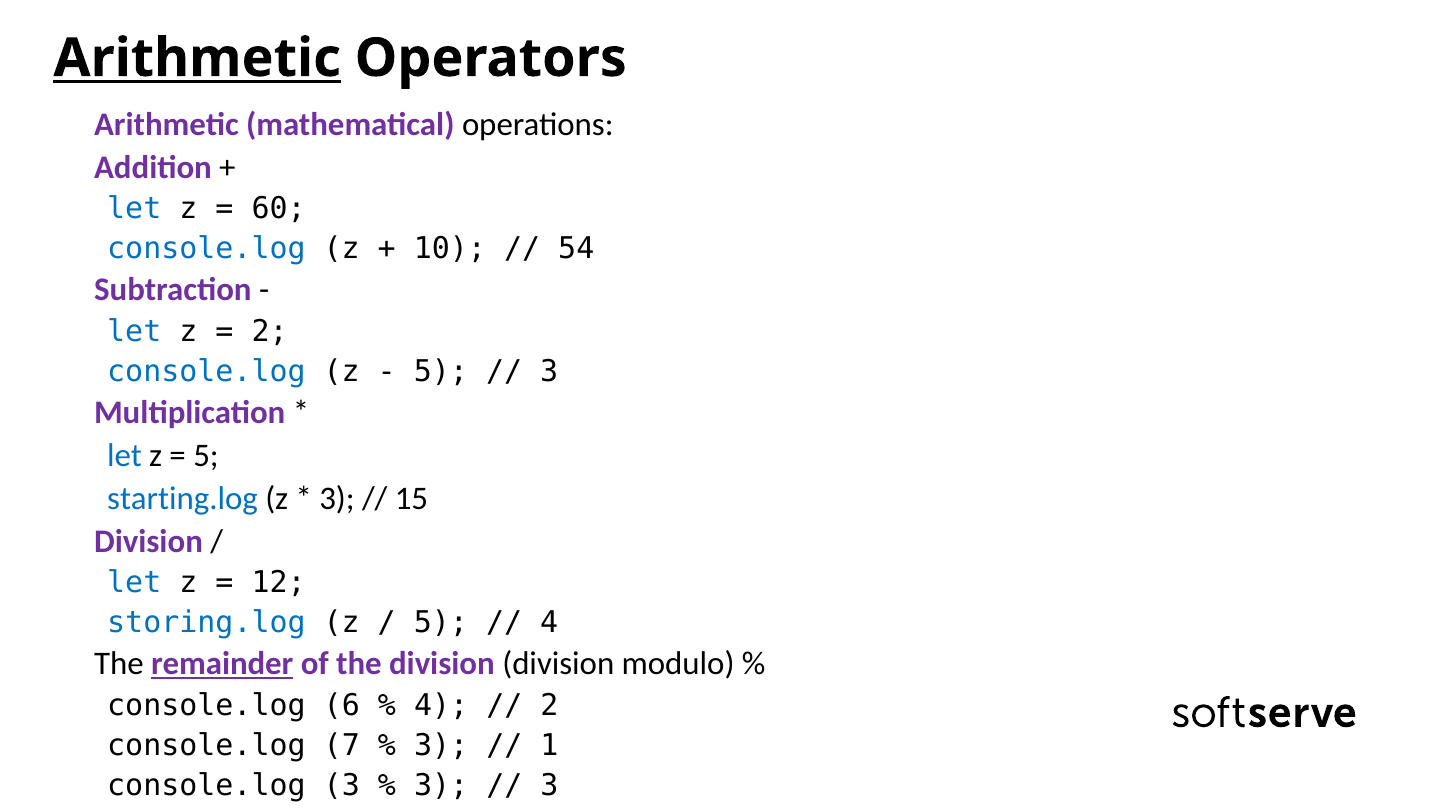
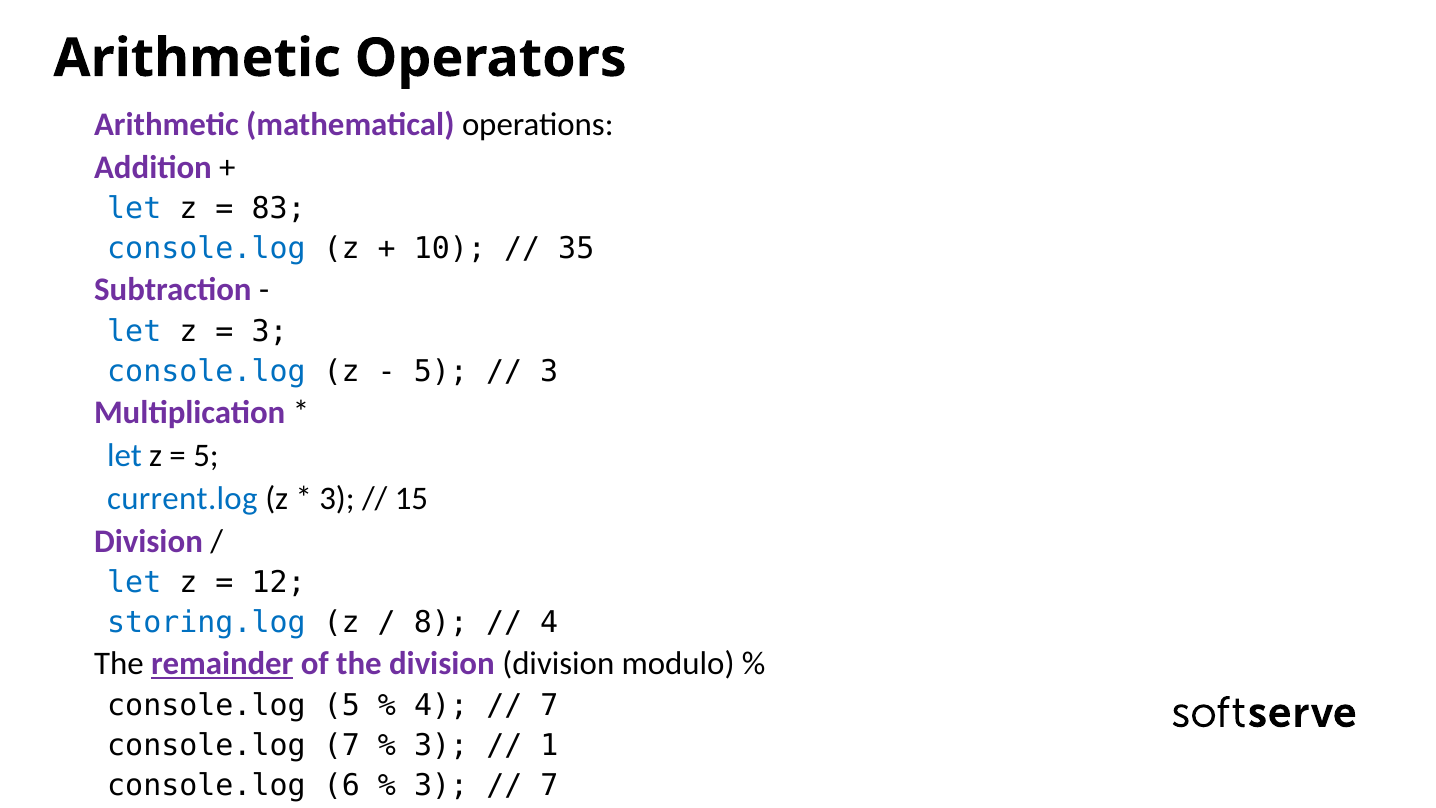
Arithmetic underline: present -> none
60: 60 -> 83
54: 54 -> 35
2 at (270, 331): 2 -> 3
starting.log: starting.log -> current.log
5 at (441, 623): 5 -> 8
console.log 6: 6 -> 5
2 at (549, 705): 2 -> 7
console.log 3: 3 -> 6
3 at (549, 785): 3 -> 7
